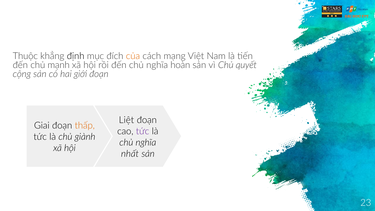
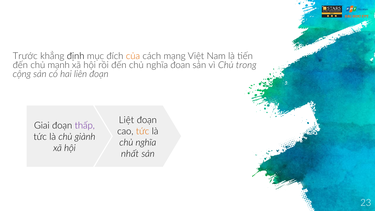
Thuộc: Thuộc -> Trước
hoàn: hoàn -> đoan
quyết: quyết -> trong
giới: giới -> liên
thấp colour: orange -> purple
tức at (143, 131) colour: purple -> orange
